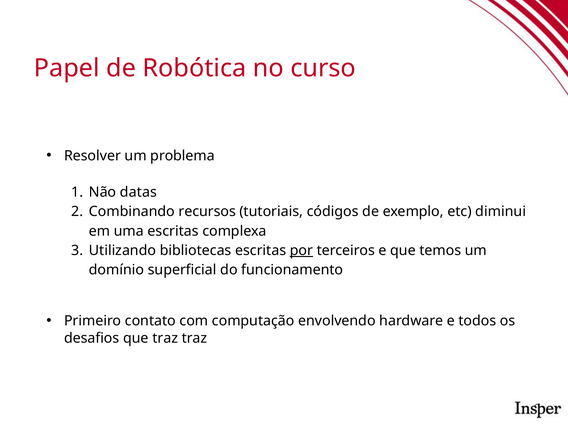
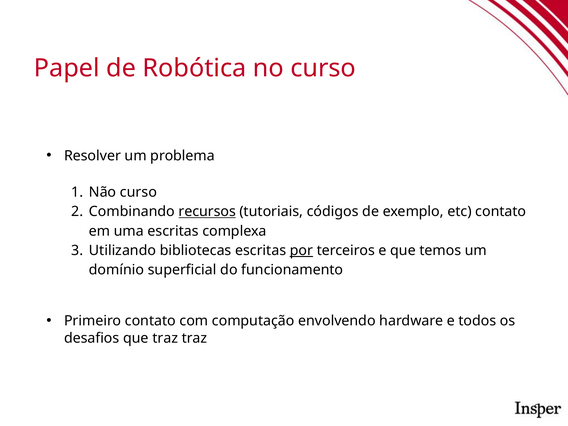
Não datas: datas -> curso
recursos underline: none -> present
etc diminui: diminui -> contato
